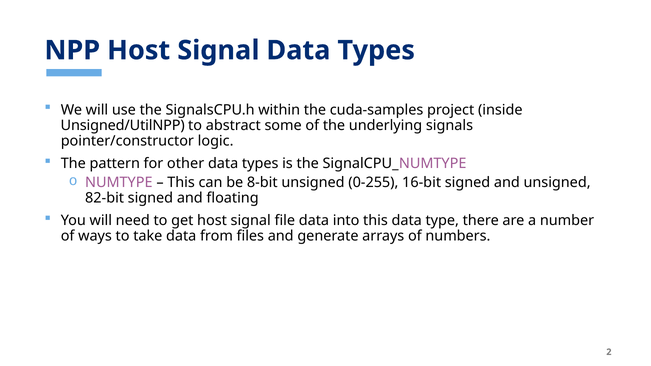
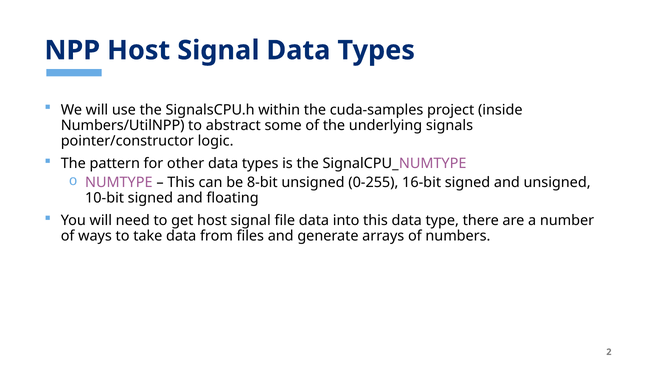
Unsigned/UtilNPP: Unsigned/UtilNPP -> Numbers/UtilNPP
82-bit: 82-bit -> 10-bit
